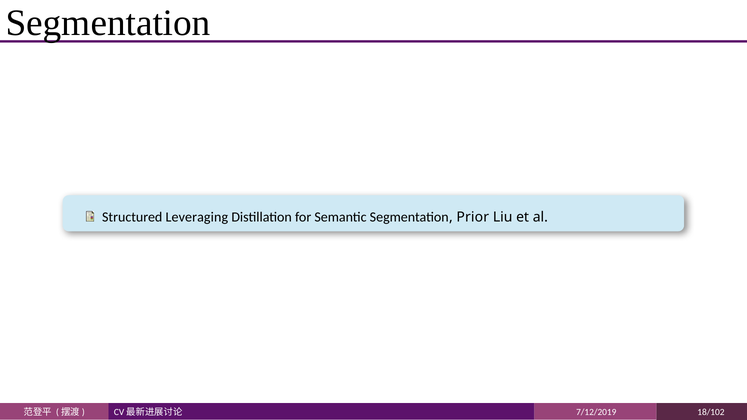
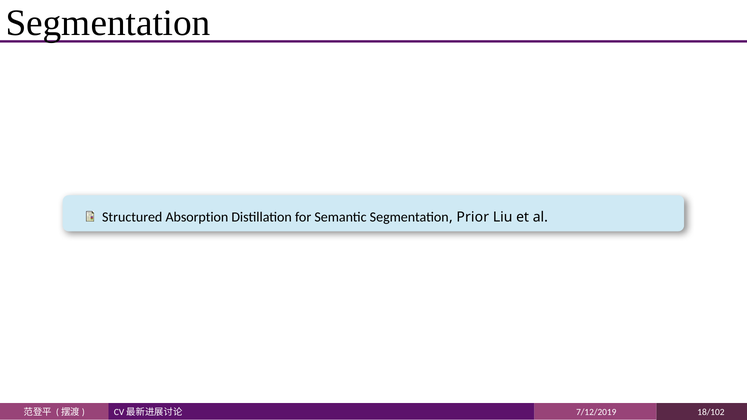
Leveraging: Leveraging -> Absorption
